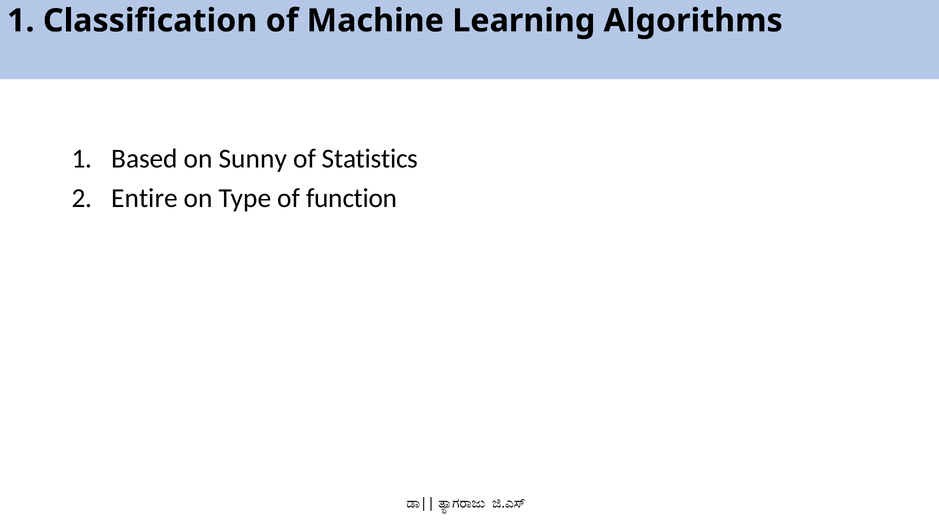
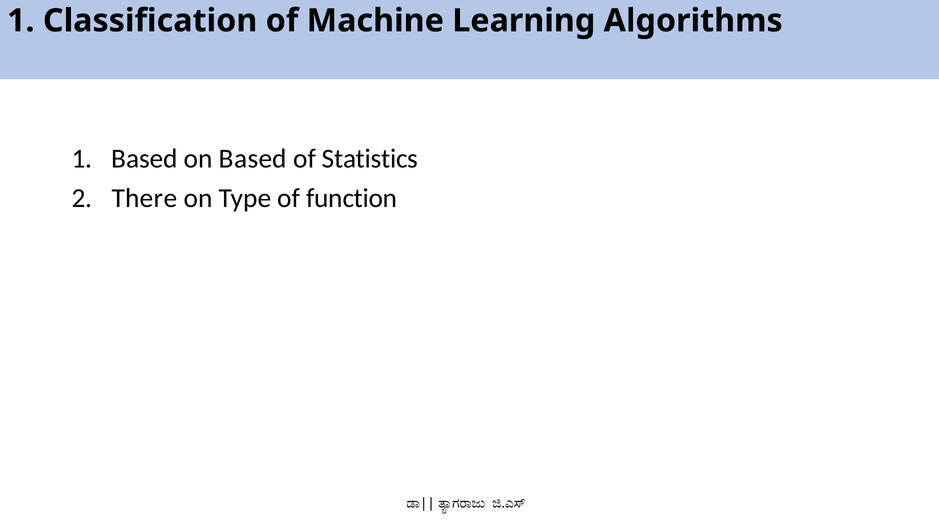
on Sunny: Sunny -> Based
Entire: Entire -> There
